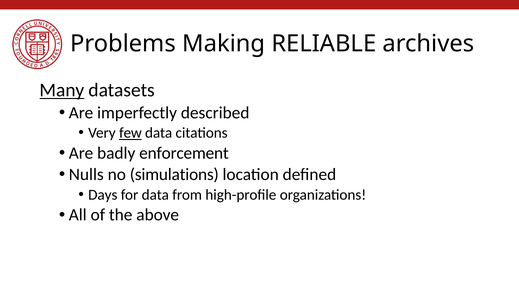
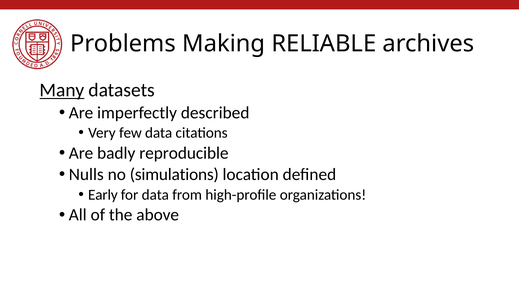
few underline: present -> none
enforcement: enforcement -> reproducible
Days: Days -> Early
